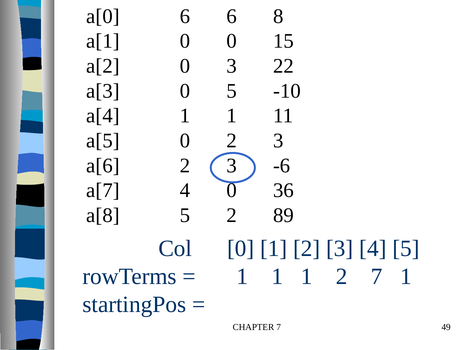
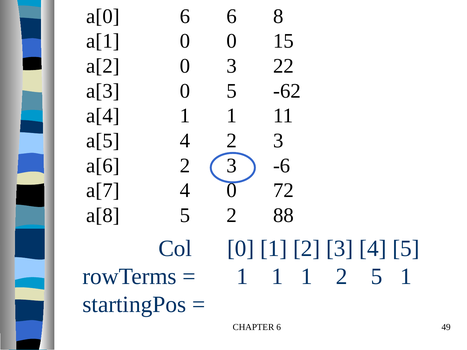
-10: -10 -> -62
a[5 0: 0 -> 4
36: 36 -> 72
89: 89 -> 88
2 7: 7 -> 5
CHAPTER 7: 7 -> 6
